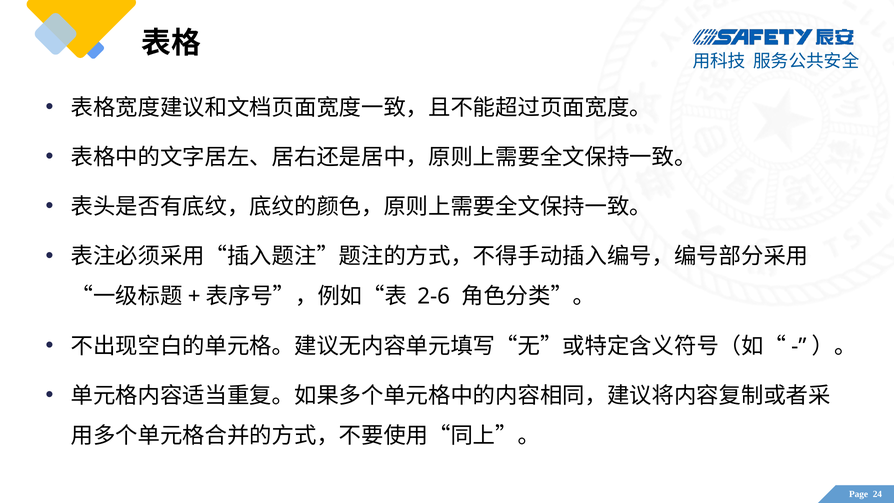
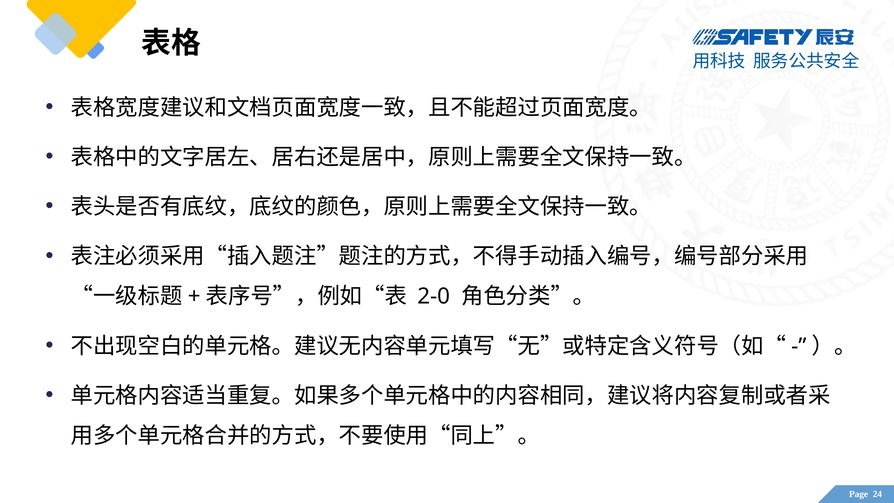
2-6: 2-6 -> 2-0
